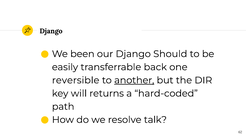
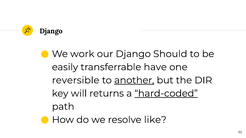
been: been -> work
back: back -> have
hard-coded underline: none -> present
talk: talk -> like
